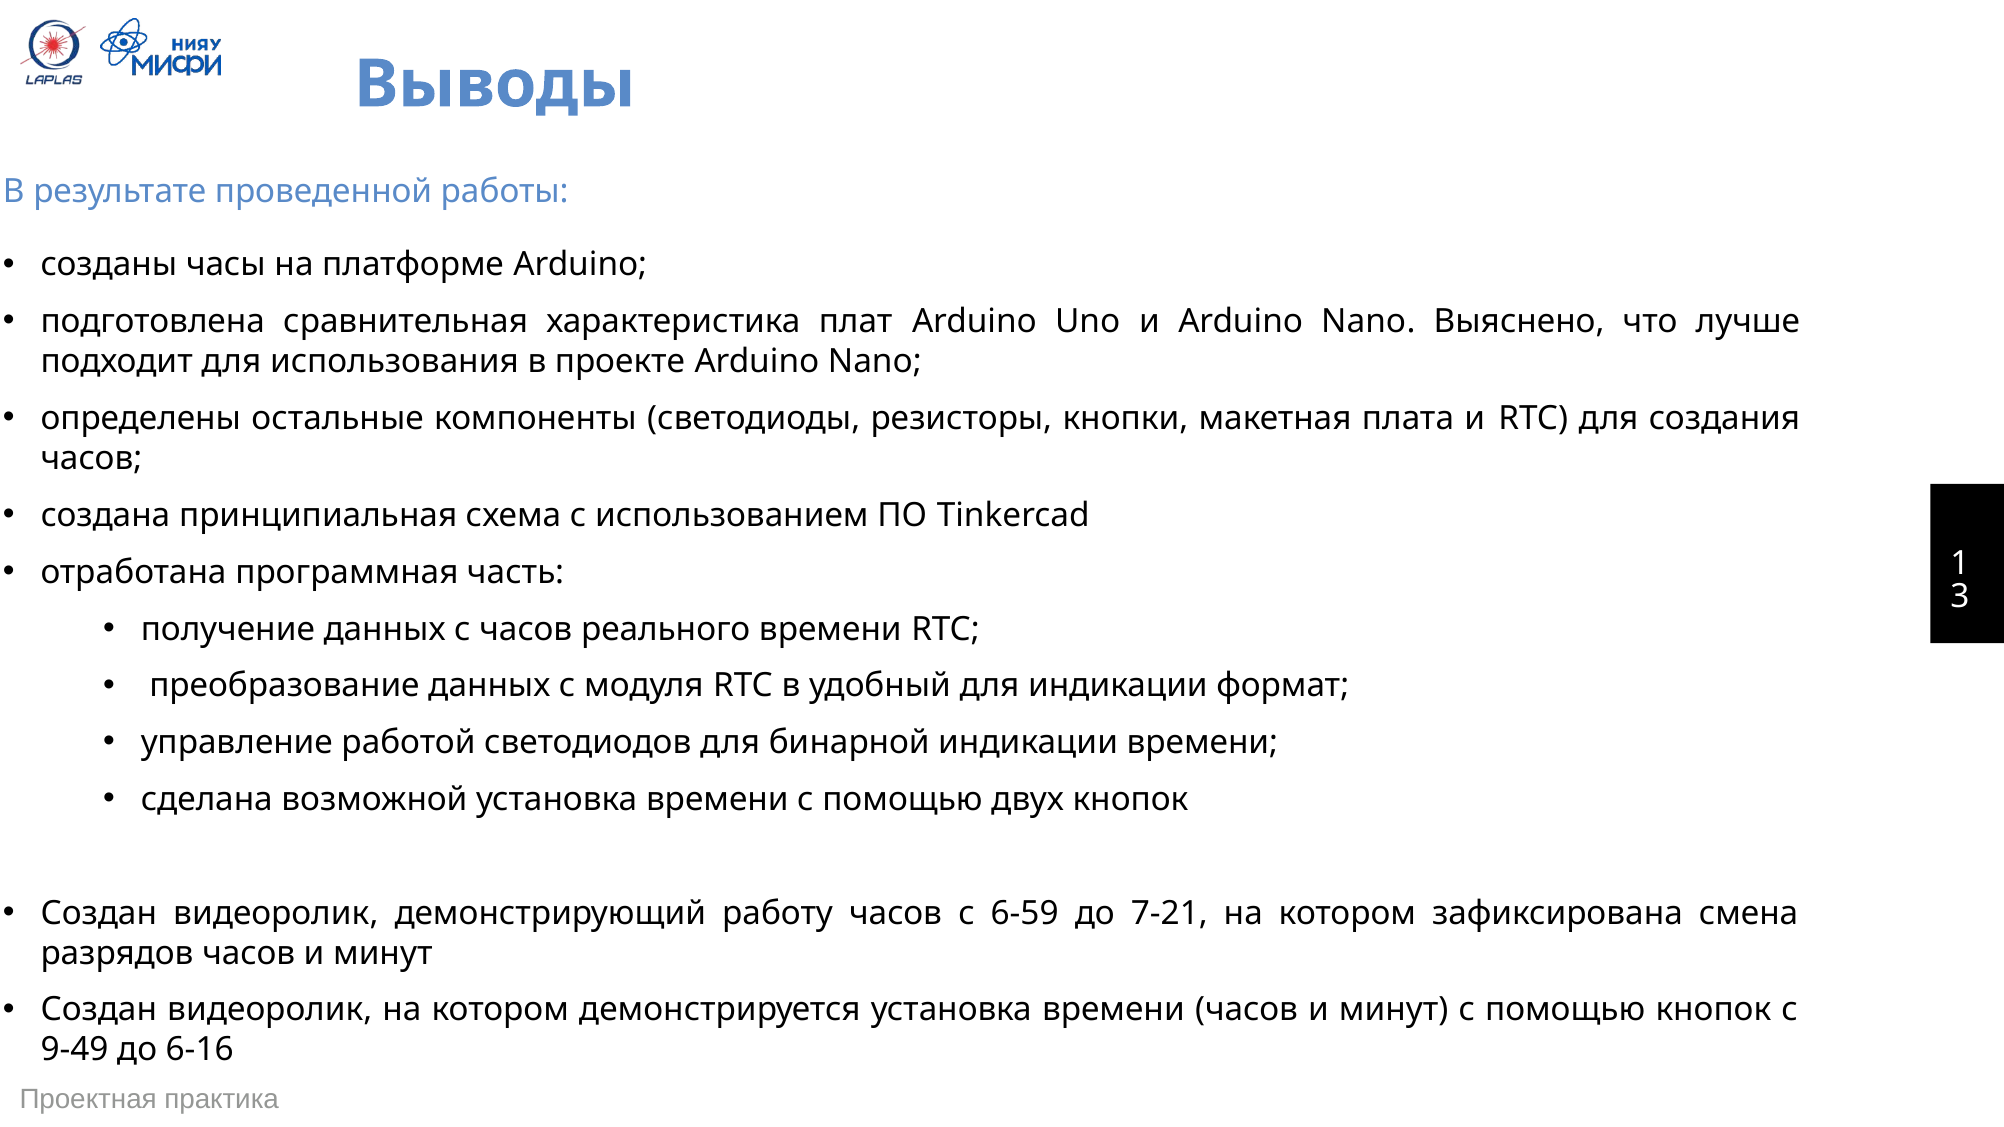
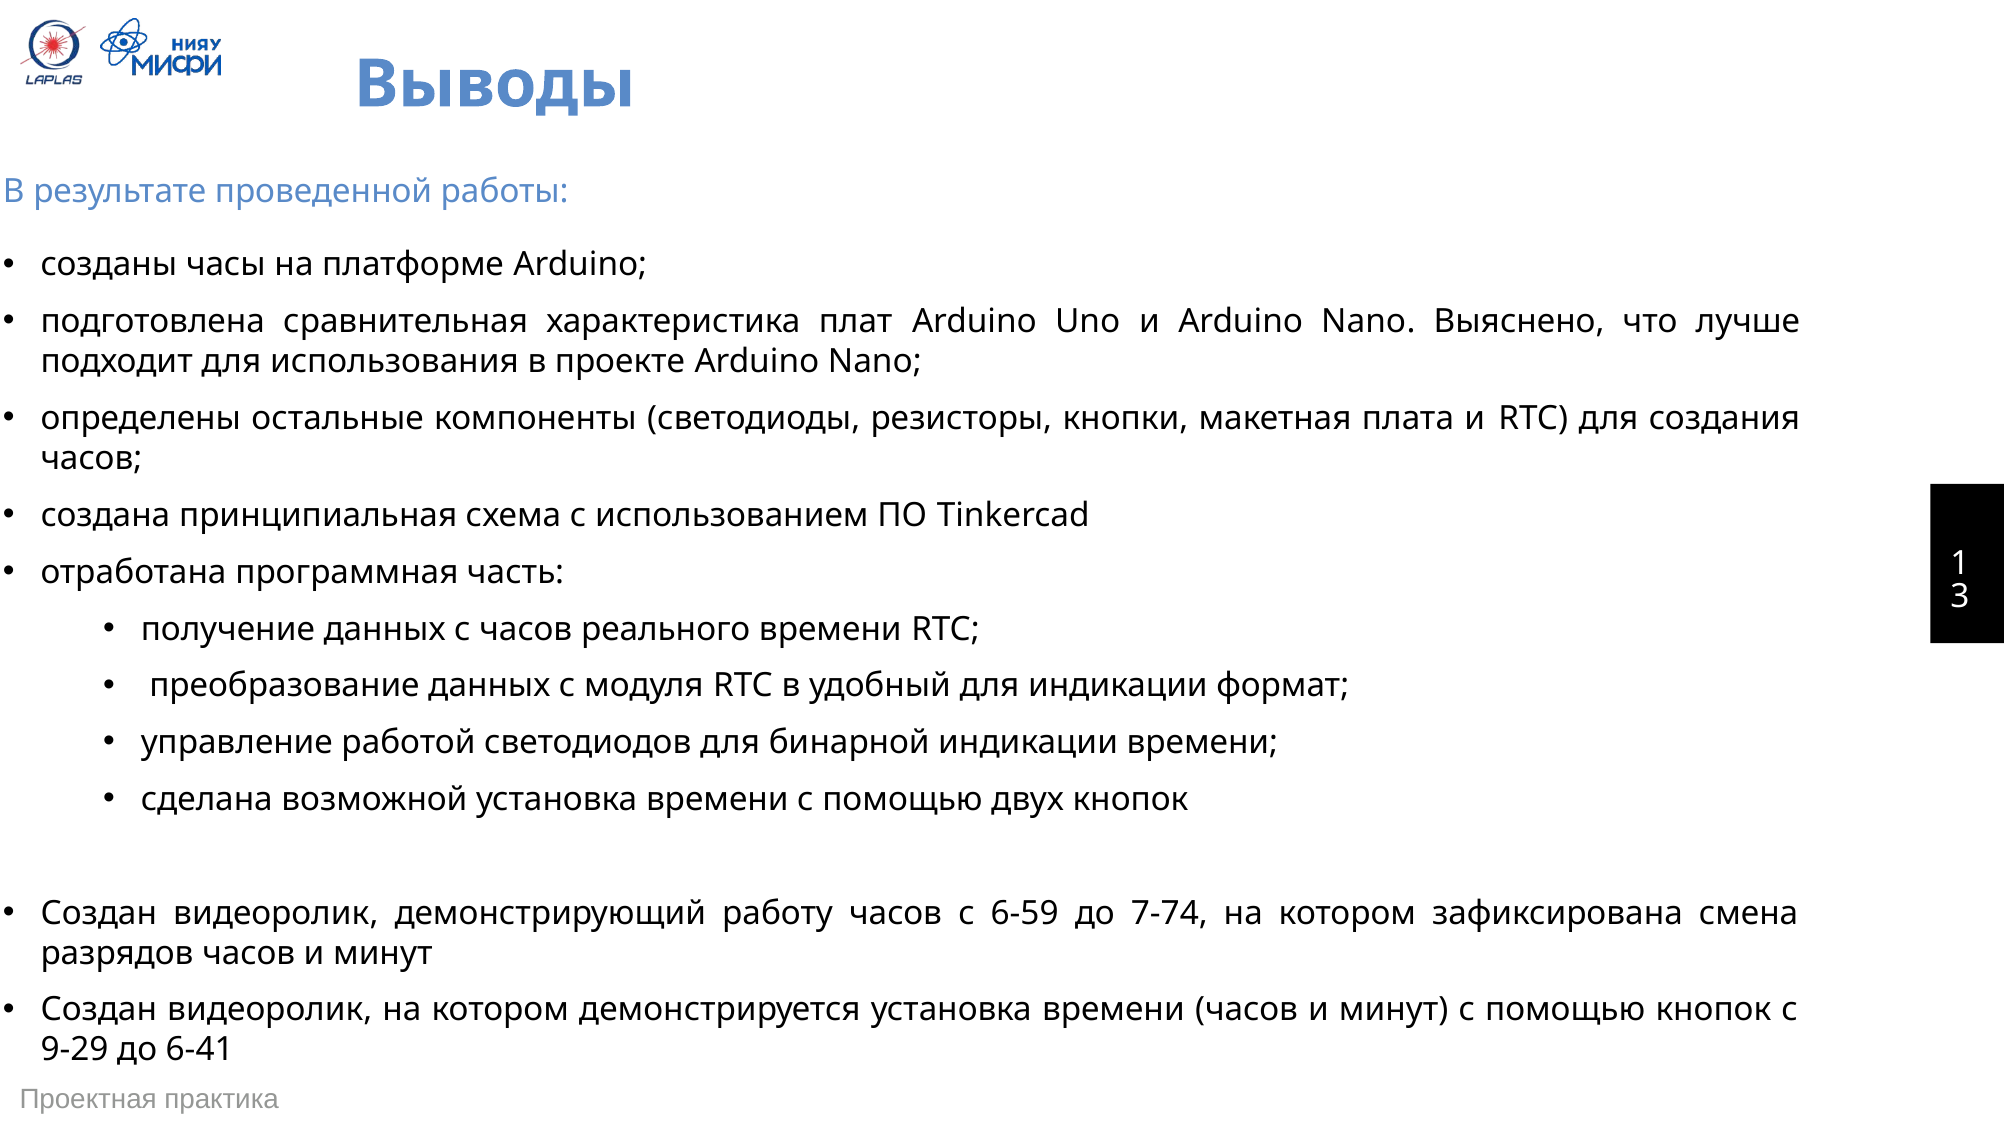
7-21: 7-21 -> 7-74
9-49: 9-49 -> 9-29
6-16: 6-16 -> 6-41
